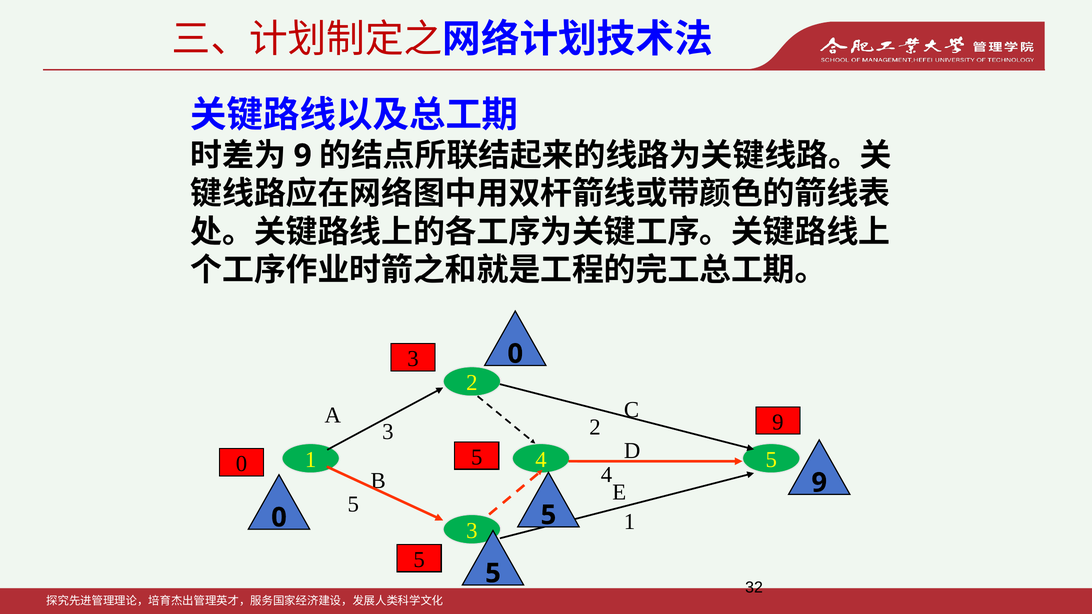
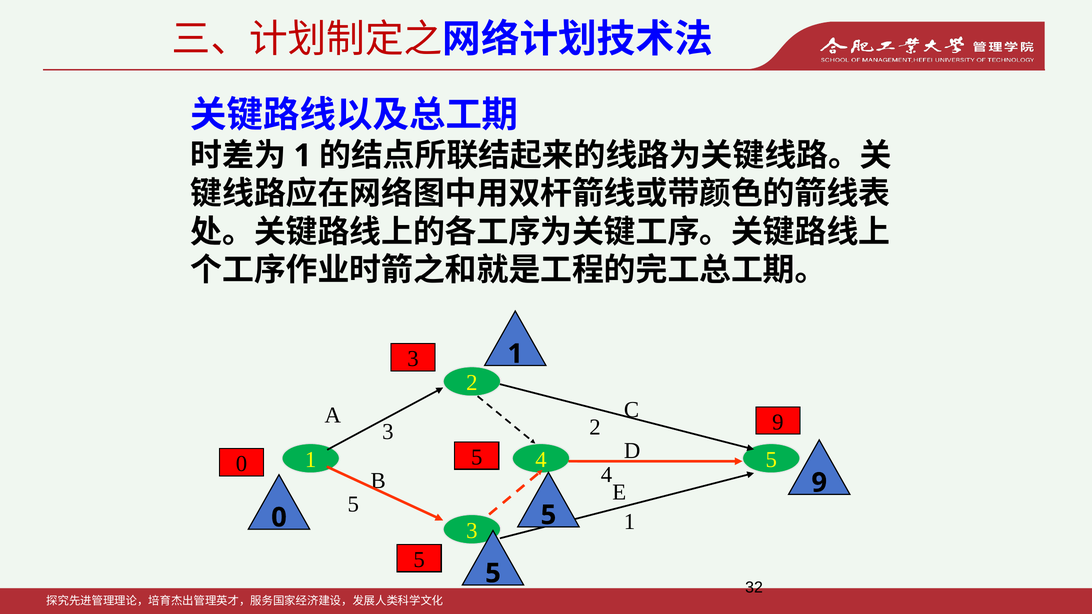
9 at (303, 156): 9 -> 1
3 0: 0 -> 1
